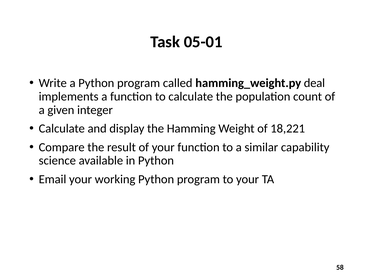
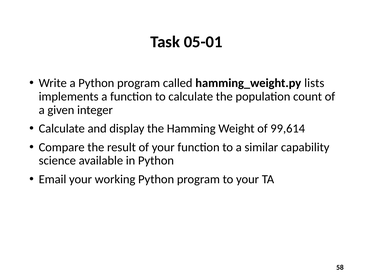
deal: deal -> lists
18,221: 18,221 -> 99,614
